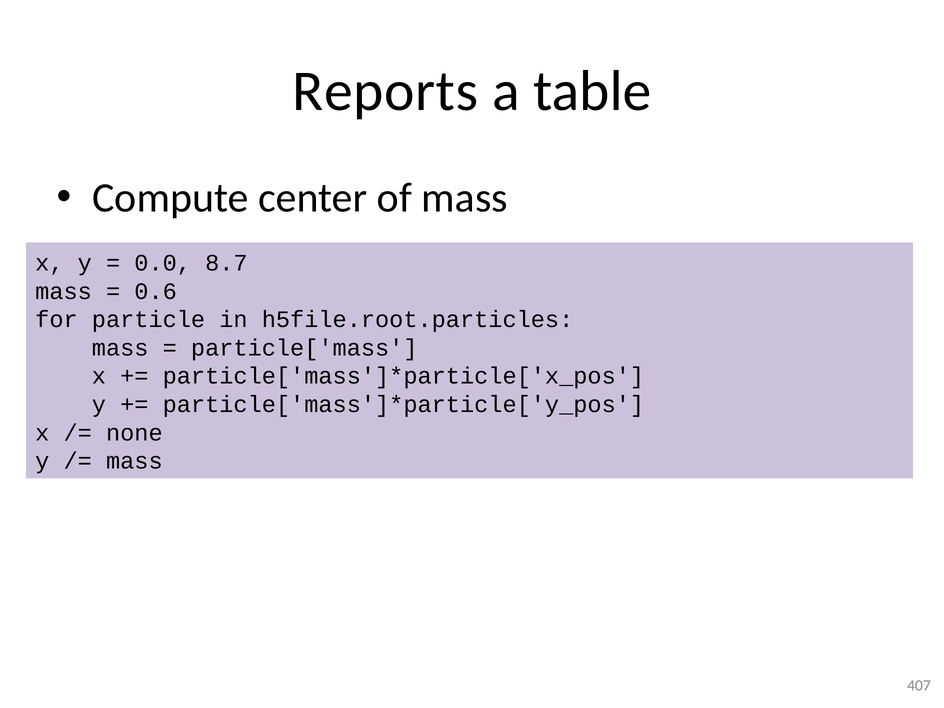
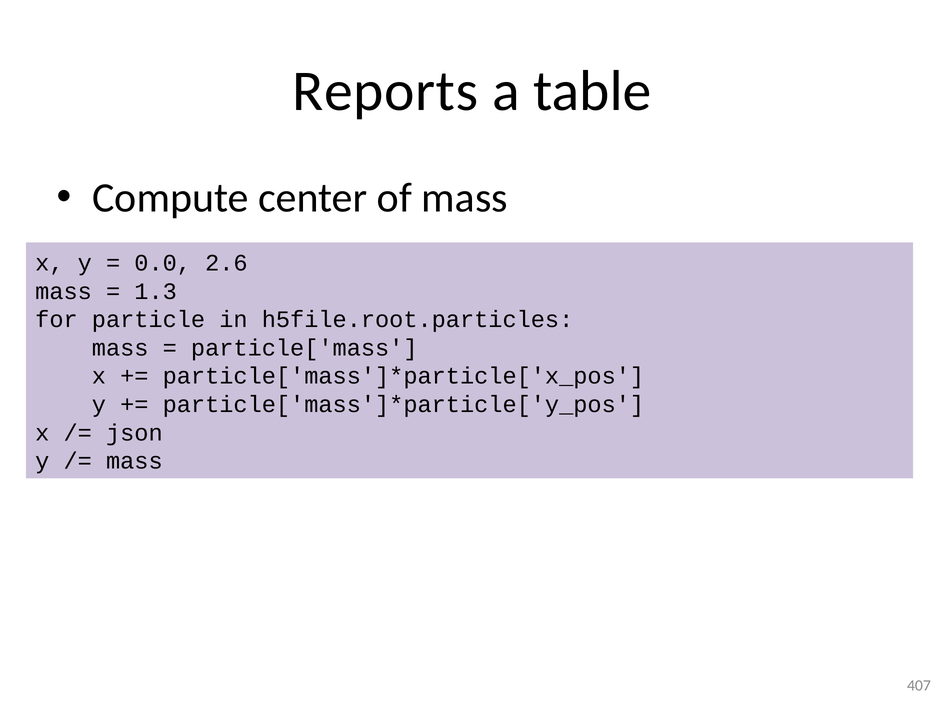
8.7: 8.7 -> 2.6
0.6: 0.6 -> 1.3
none: none -> json
